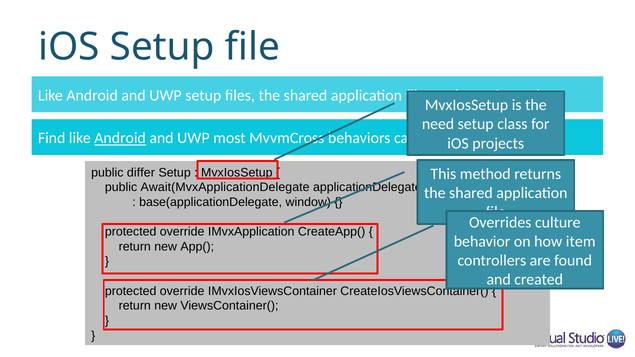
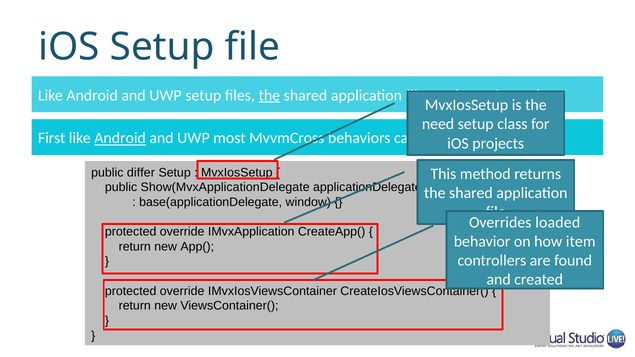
the at (269, 95) underline: none -> present
Find: Find -> First
Await(MvxApplicationDelegate: Await(MvxApplicationDelegate -> Show(MvxApplicationDelegate
culture: culture -> loaded
